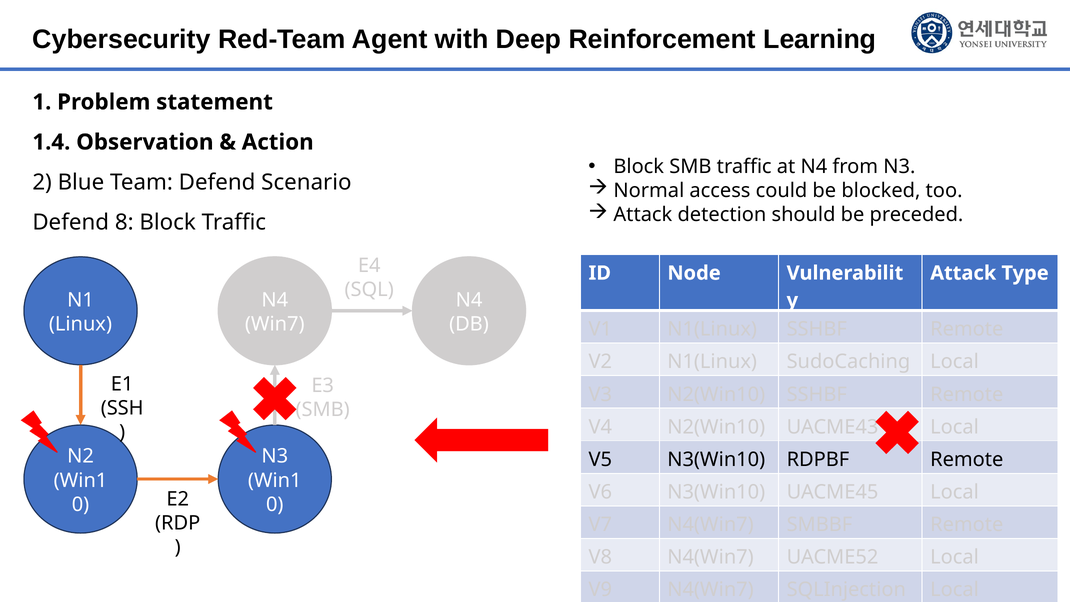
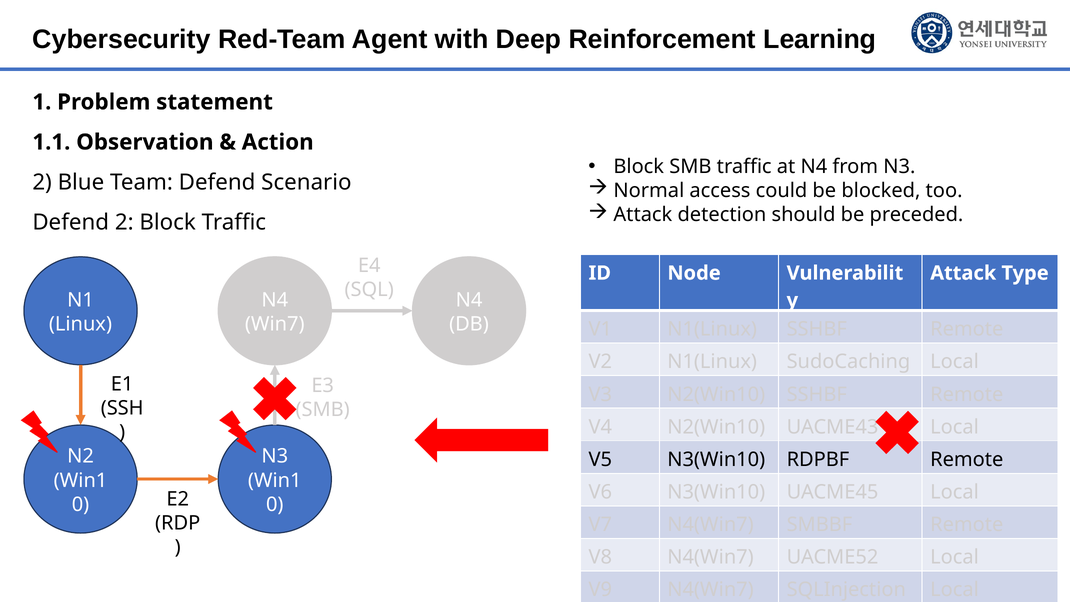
1.4: 1.4 -> 1.1
Defend 8: 8 -> 2
